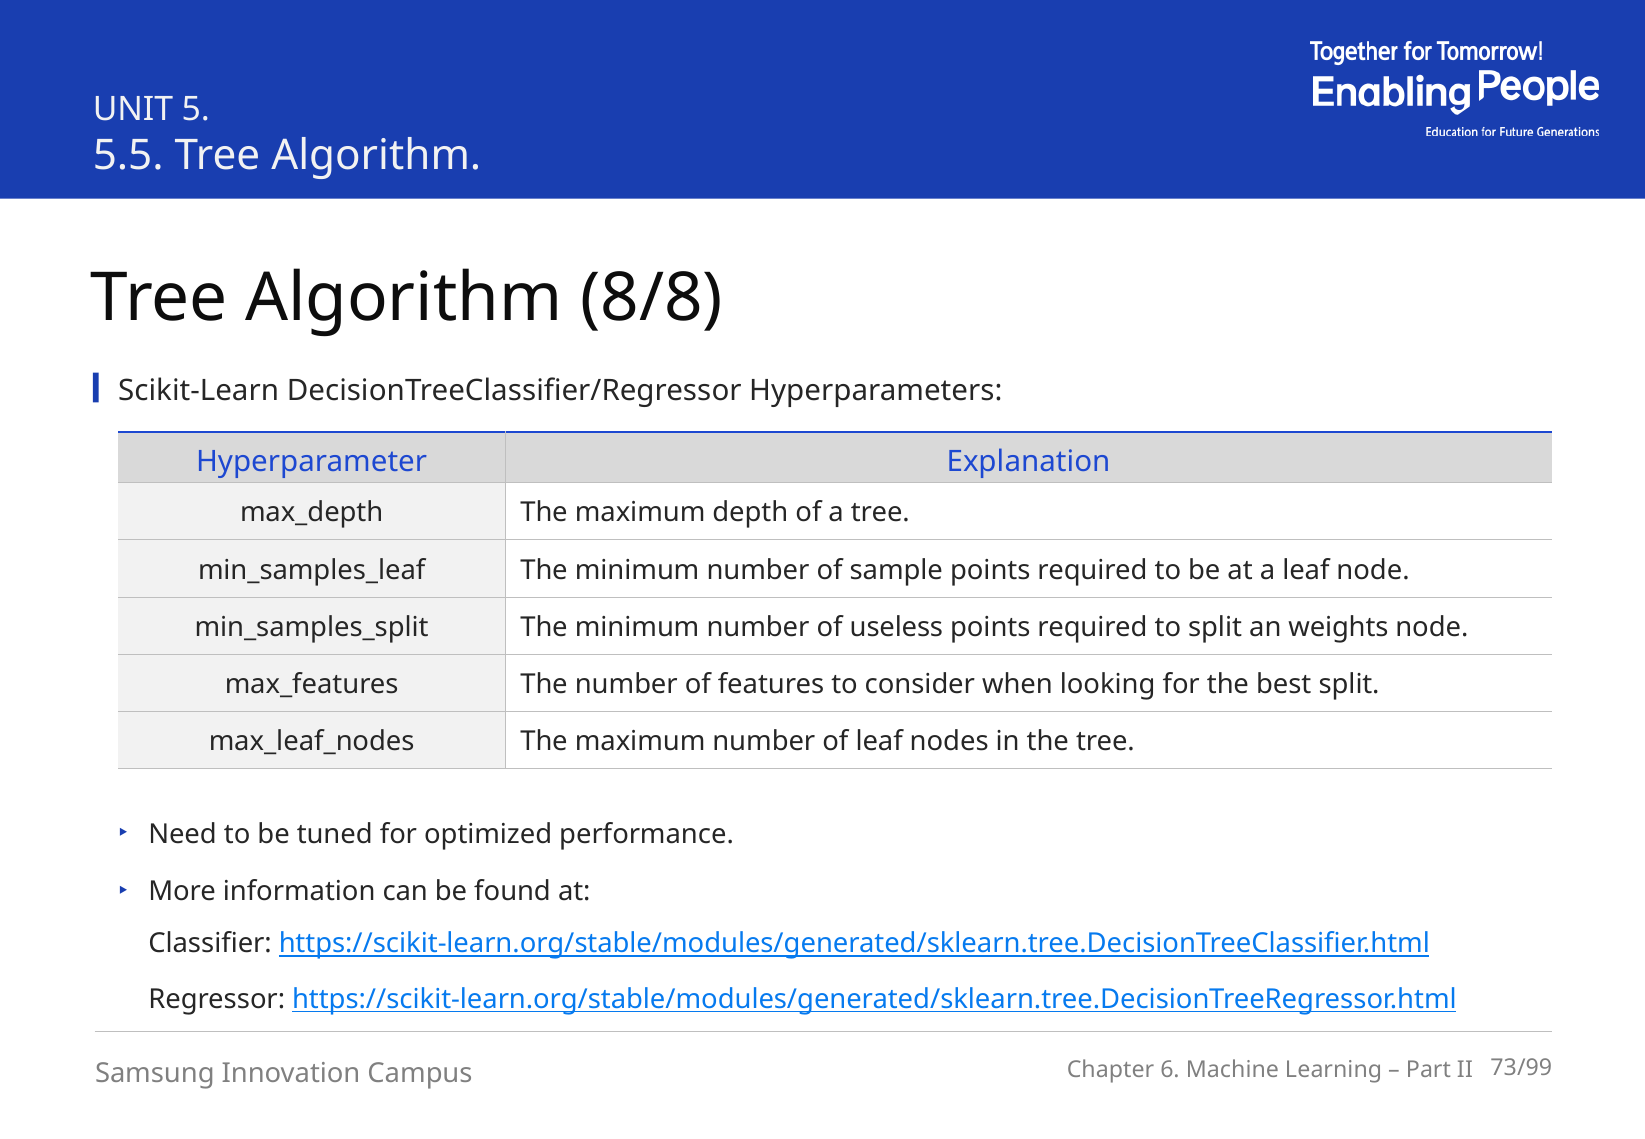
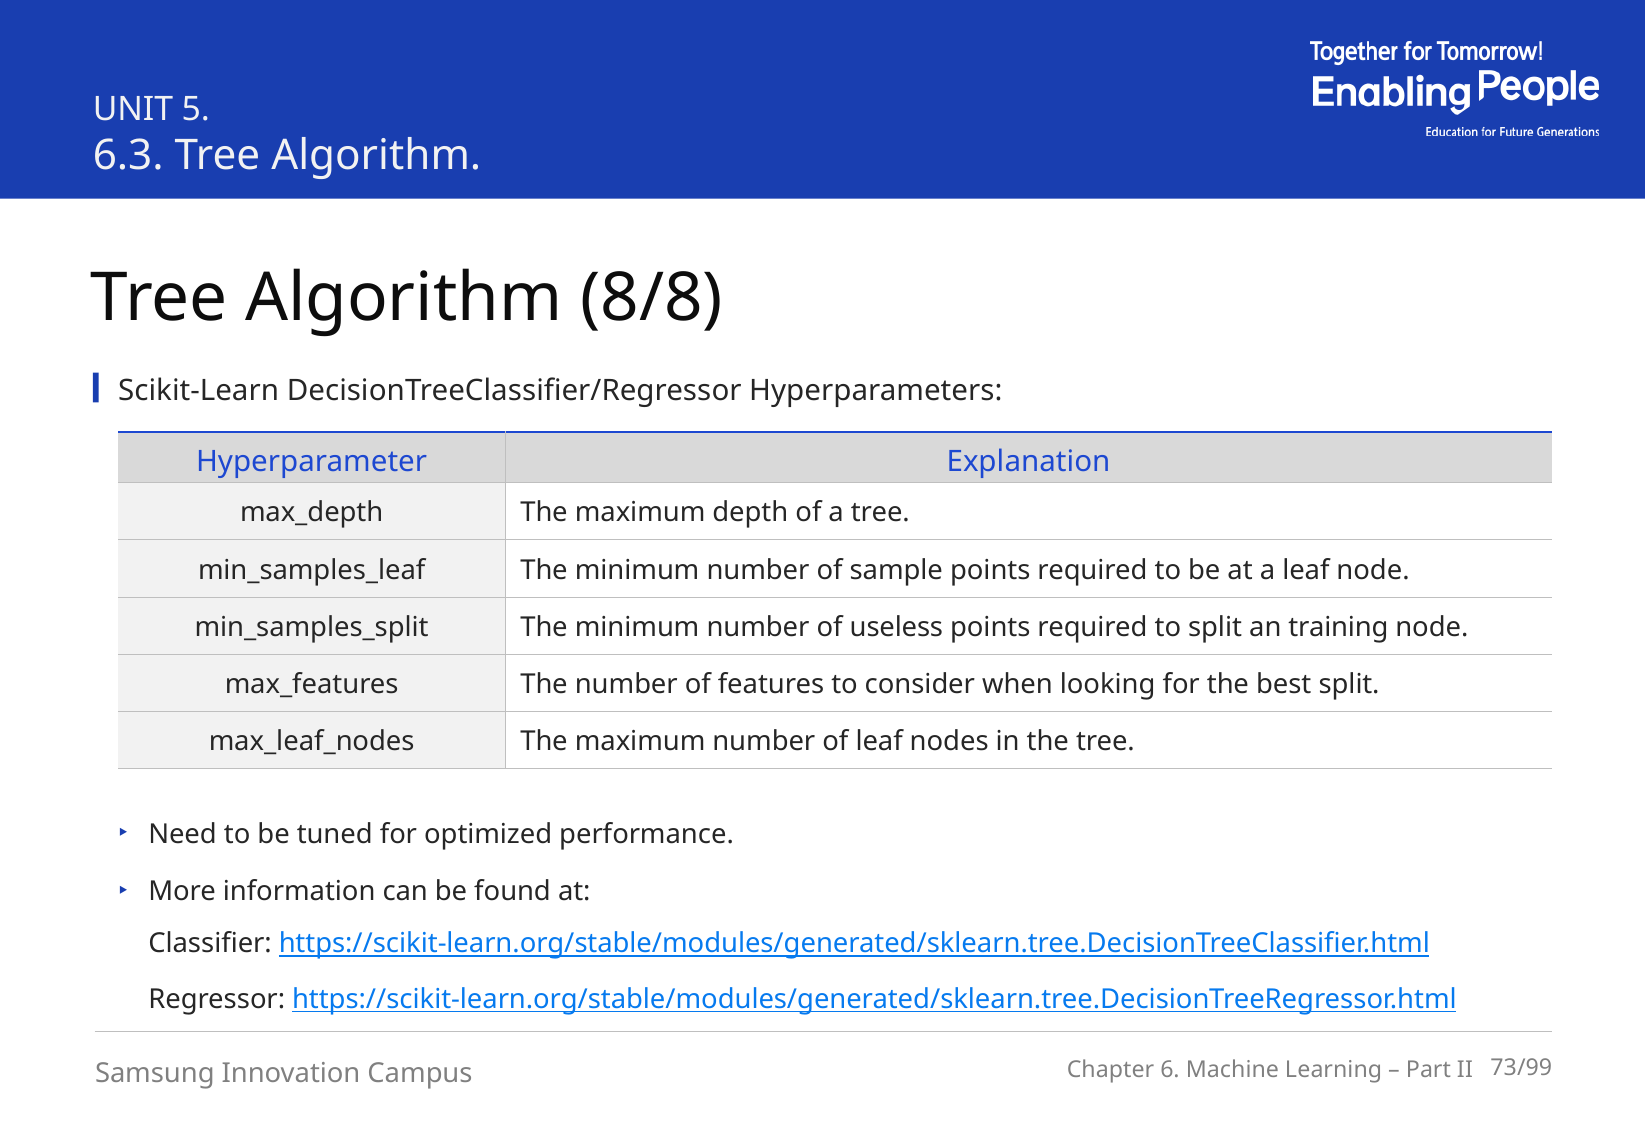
5.5: 5.5 -> 6.3
weights: weights -> training
